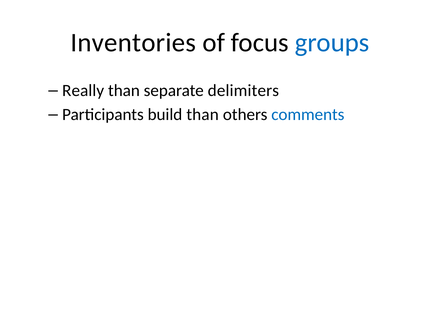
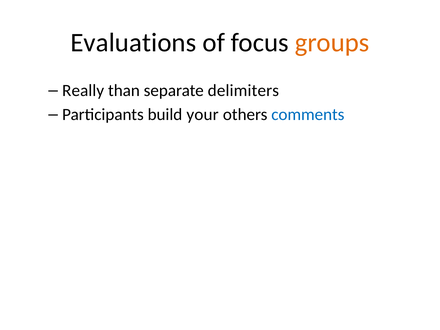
Inventories: Inventories -> Evaluations
groups colour: blue -> orange
build than: than -> your
